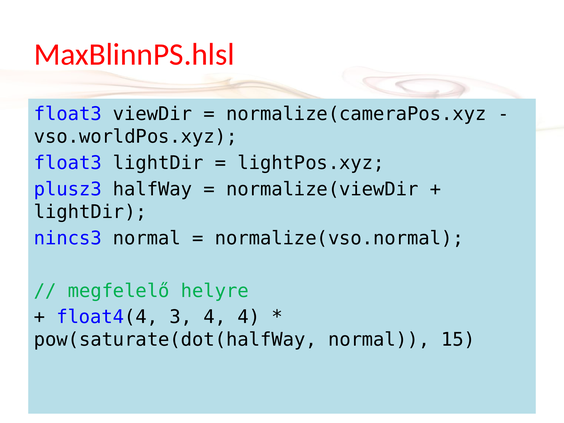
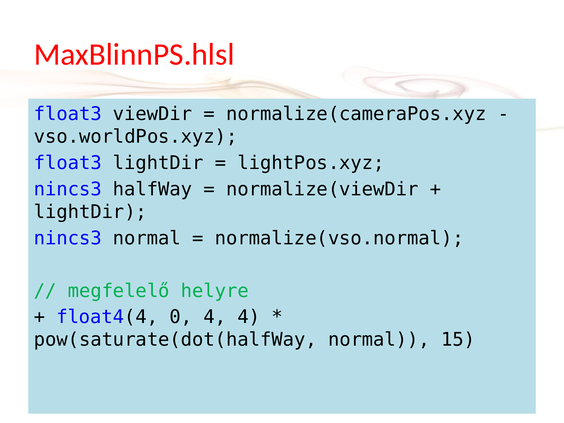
plusz3 at (68, 189): plusz3 -> nincs3
3: 3 -> 0
